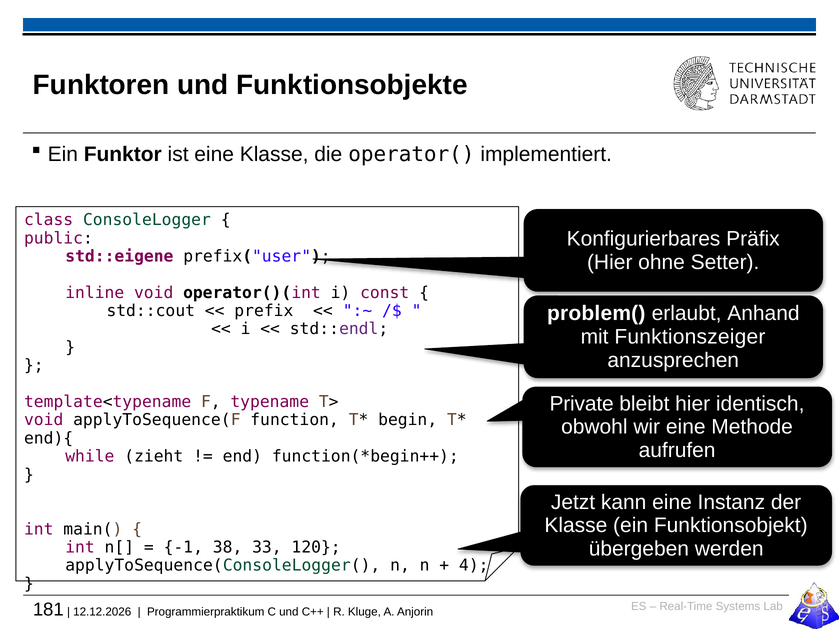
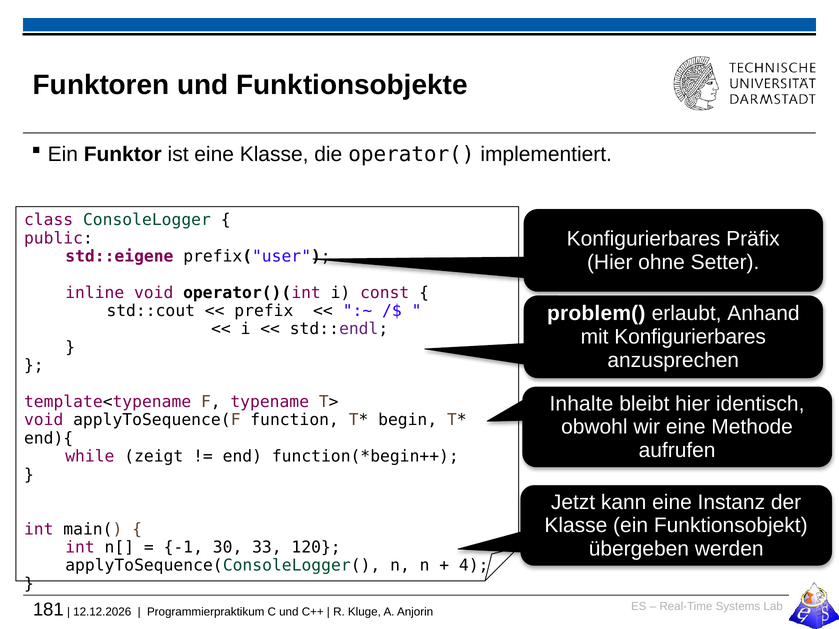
mit Funktionszeiger: Funktionszeiger -> Konfigurierbares
Private: Private -> Inhalte
zieht: zieht -> zeigt
38: 38 -> 30
